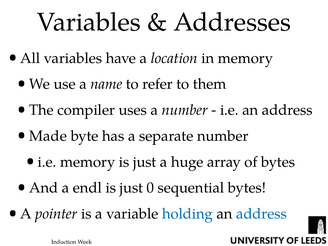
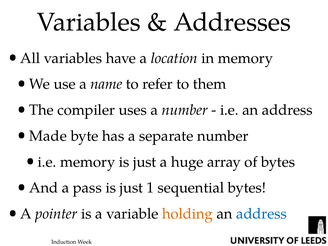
endl: endl -> pass
0: 0 -> 1
holding colour: blue -> orange
